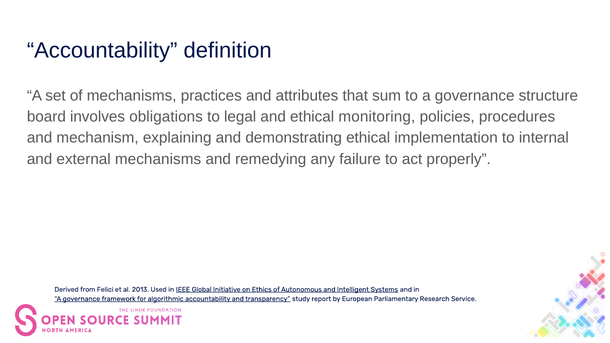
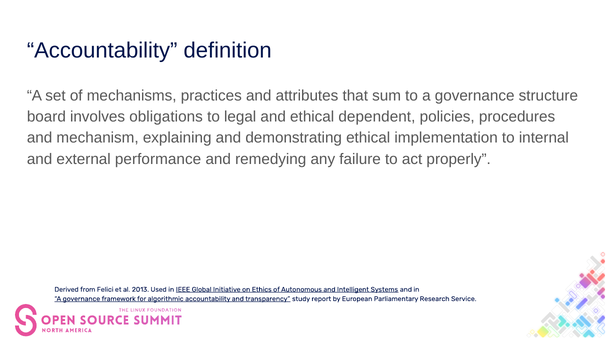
monitoring: monitoring -> dependent
external mechanisms: mechanisms -> performance
